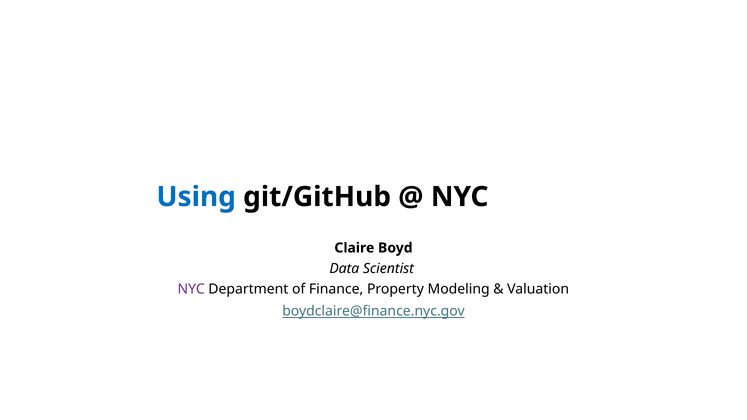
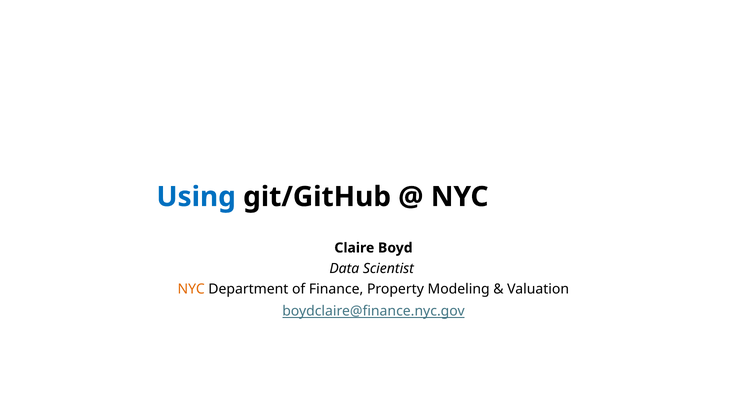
NYC at (191, 289) colour: purple -> orange
